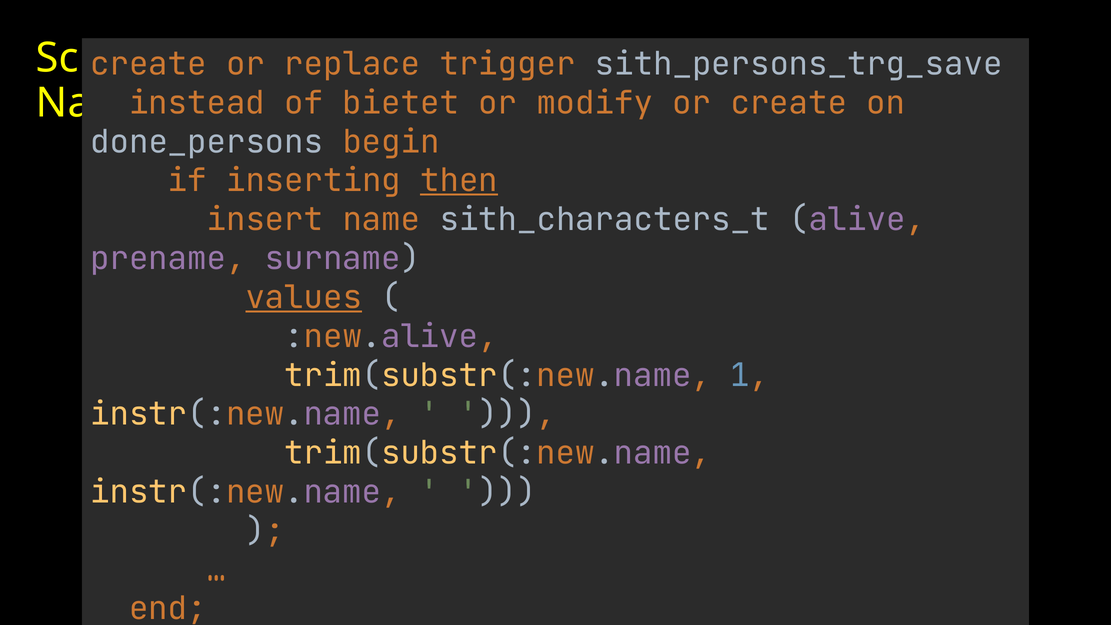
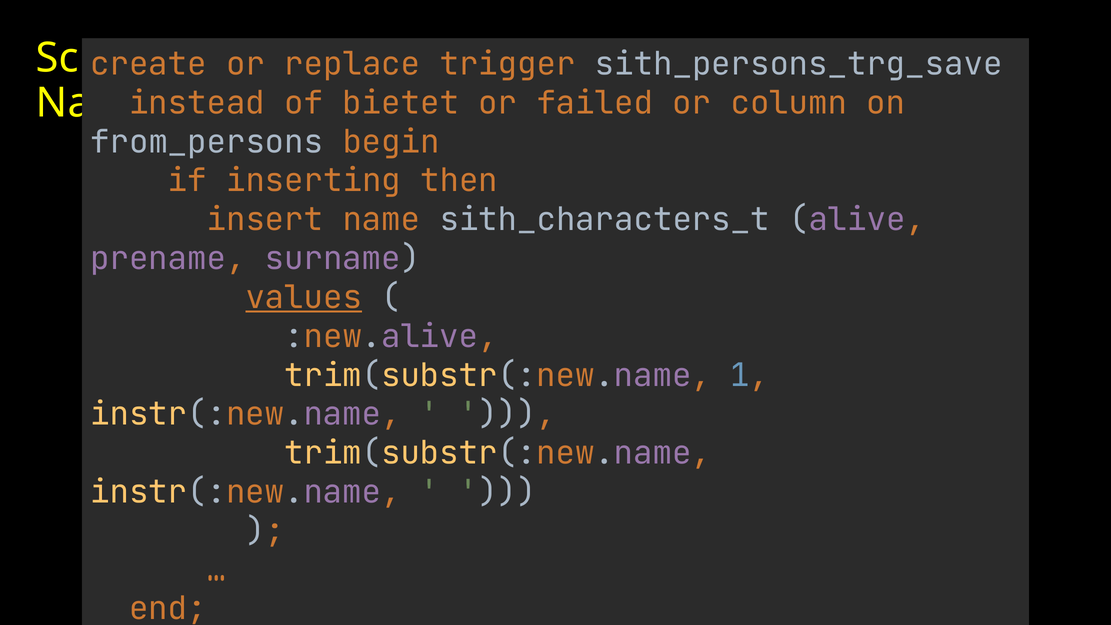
modify: modify -> failed
or create: create -> column
done_persons: done_persons -> from_persons
then underline: present -> none
